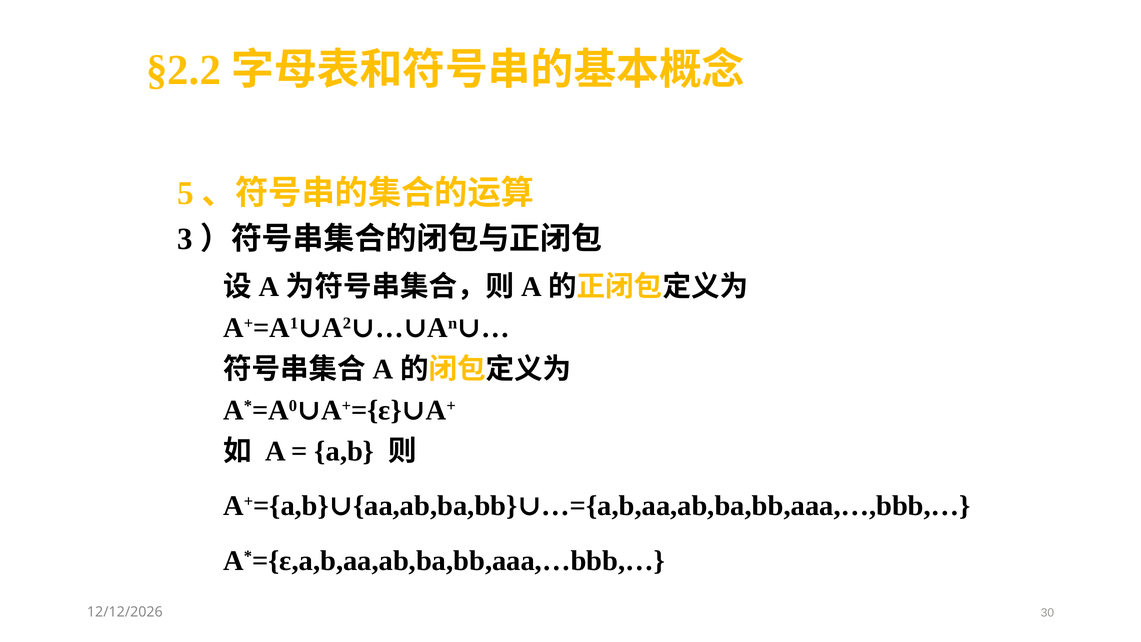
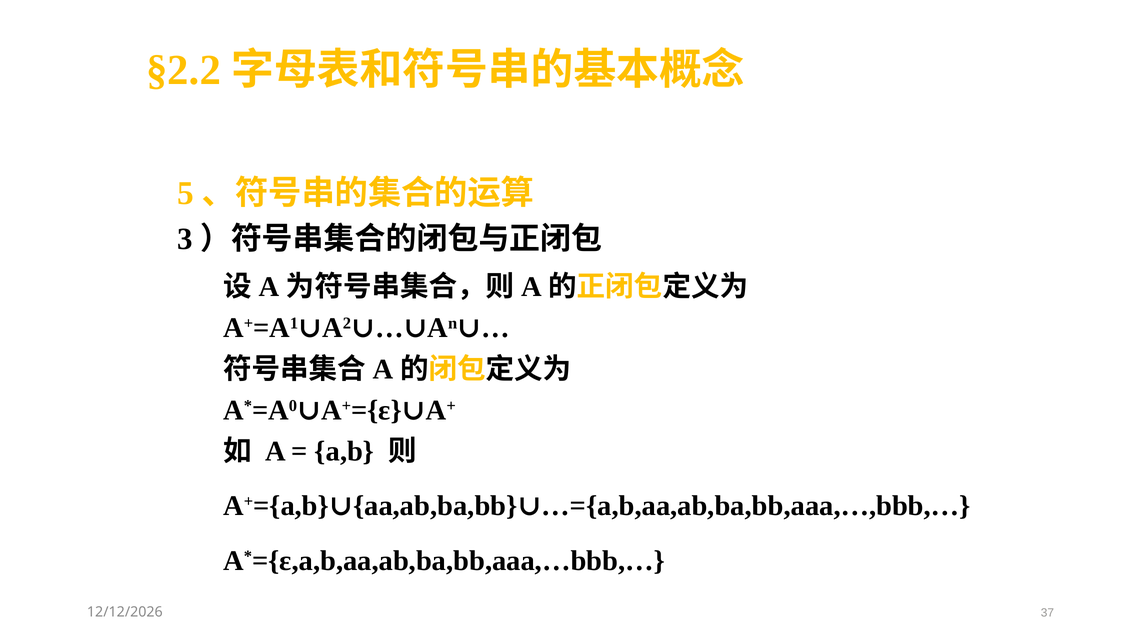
30: 30 -> 37
